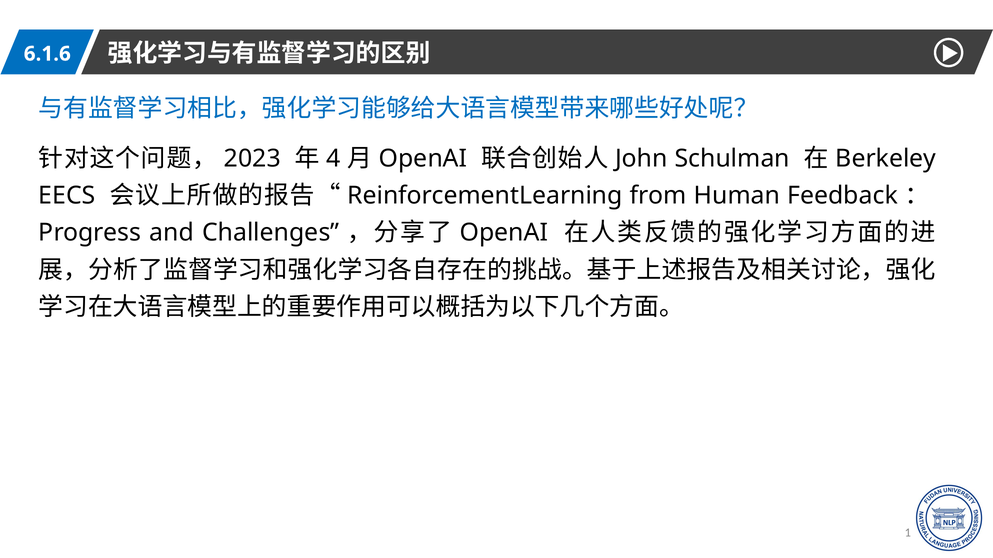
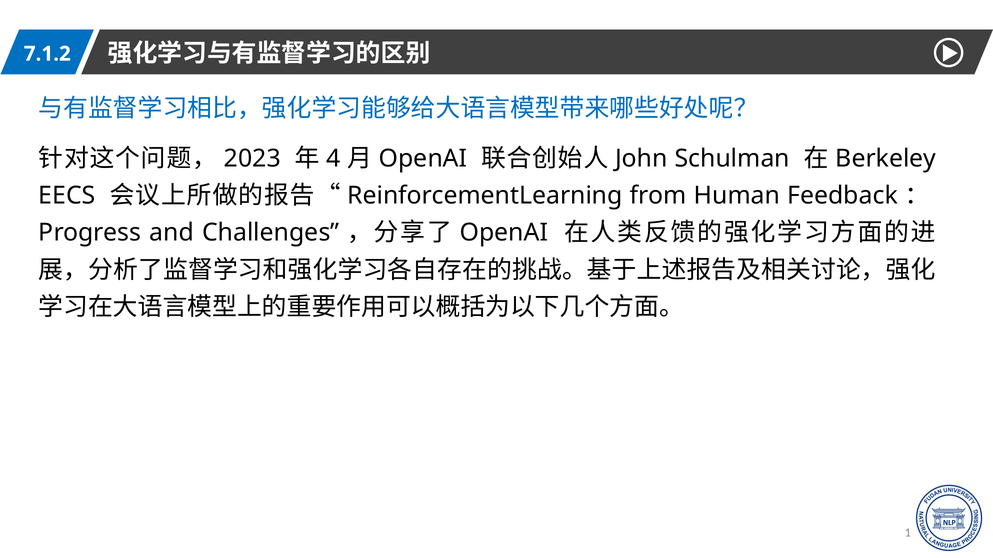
6.1.6: 6.1.6 -> 7.1.2
